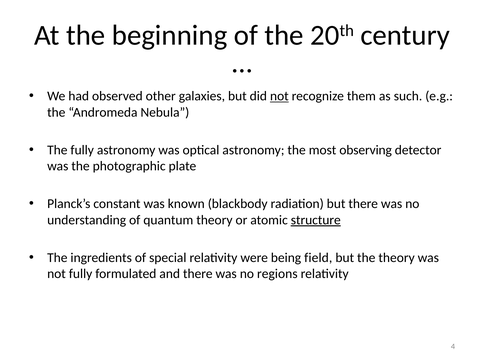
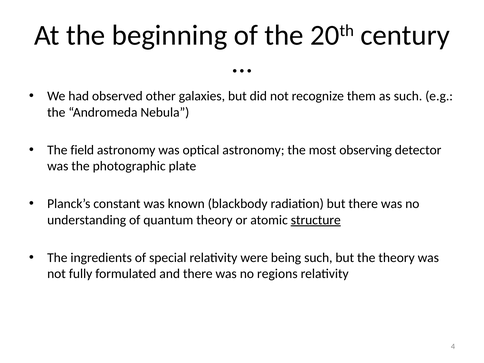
not at (279, 96) underline: present -> none
The fully: fully -> field
being field: field -> such
